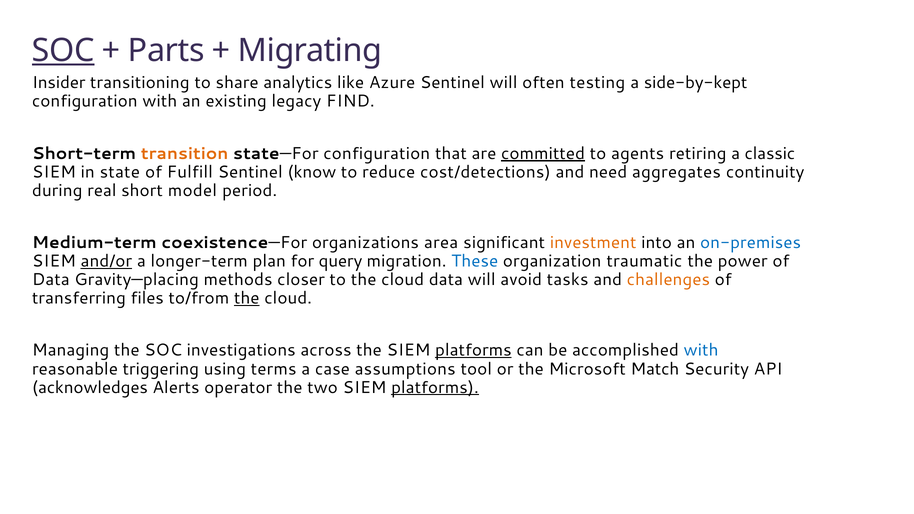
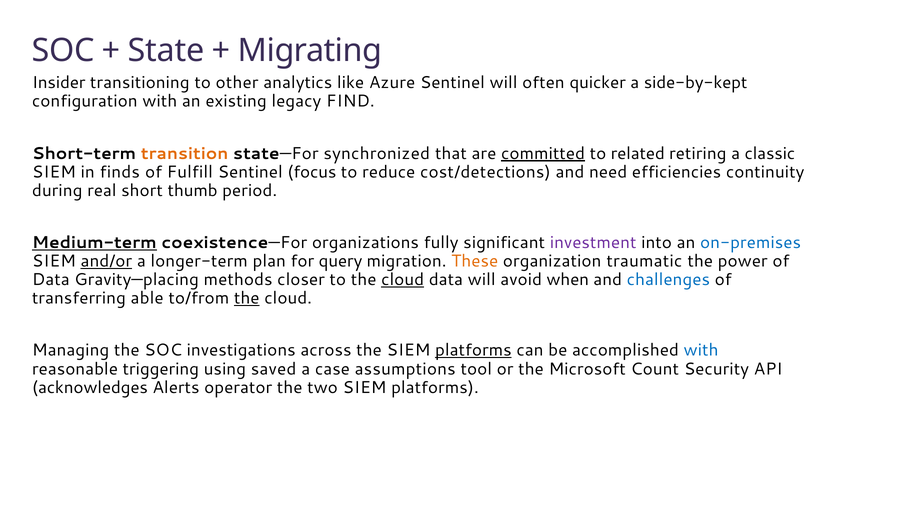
SOC at (63, 51) underline: present -> none
Parts: Parts -> State
share: share -> other
testing: testing -> quicker
state—For configuration: configuration -> synchronized
agents: agents -> related
state: state -> finds
know: know -> focus
aggregates: aggregates -> efficiencies
model: model -> thumb
Medium-term underline: none -> present
area: area -> fully
investment colour: orange -> purple
These colour: blue -> orange
cloud at (403, 280) underline: none -> present
tasks: tasks -> when
challenges colour: orange -> blue
files: files -> able
terms: terms -> saved
Match: Match -> Count
platforms at (435, 387) underline: present -> none
